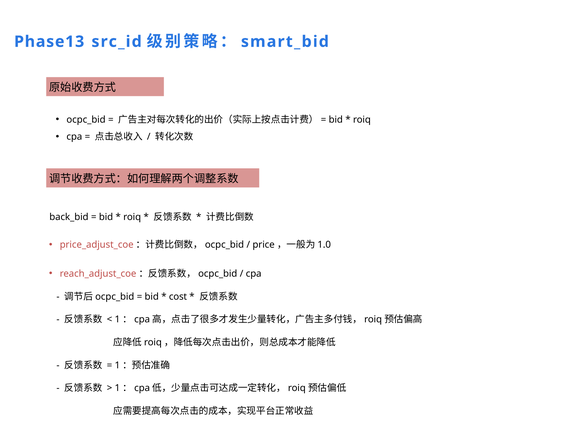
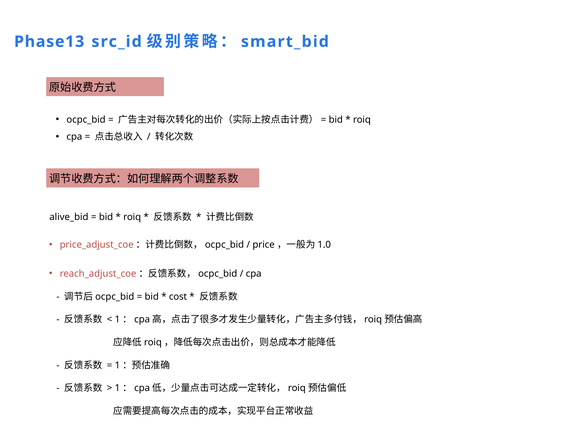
back_bid: back_bid -> alive_bid
